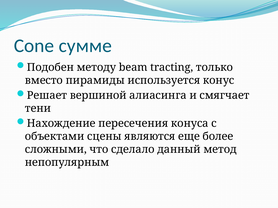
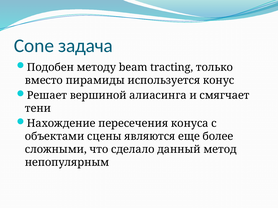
сумме: сумме -> задача
